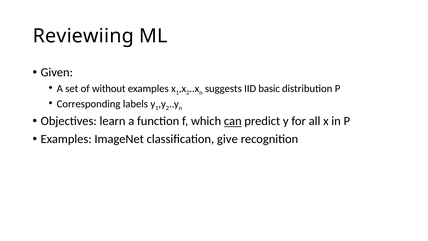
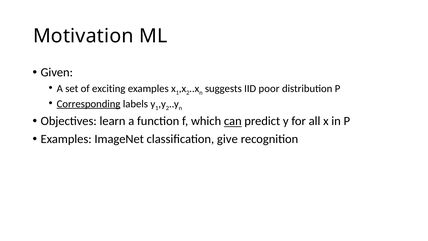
Reviewiing: Reviewiing -> Motivation
without: without -> exciting
basic: basic -> poor
Corresponding underline: none -> present
